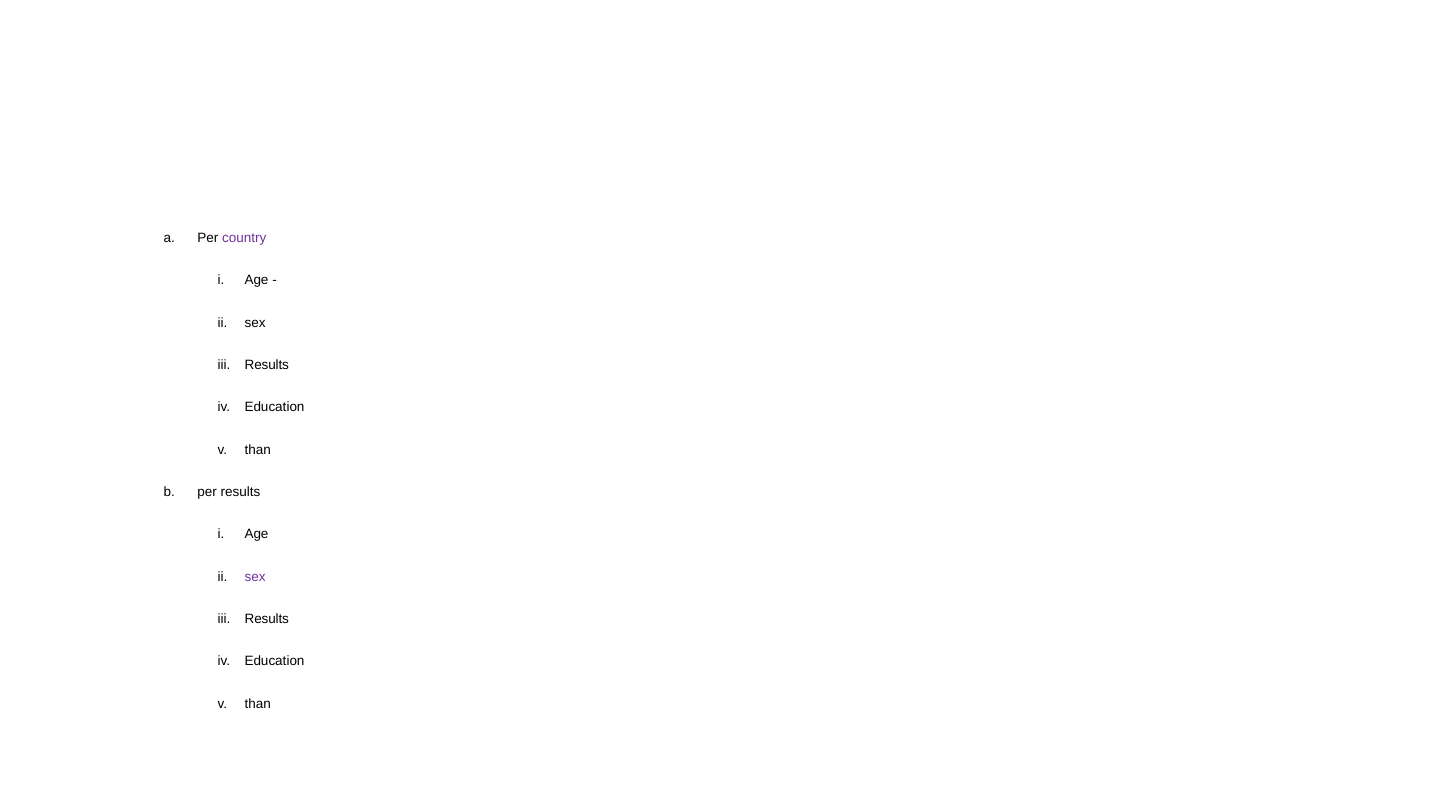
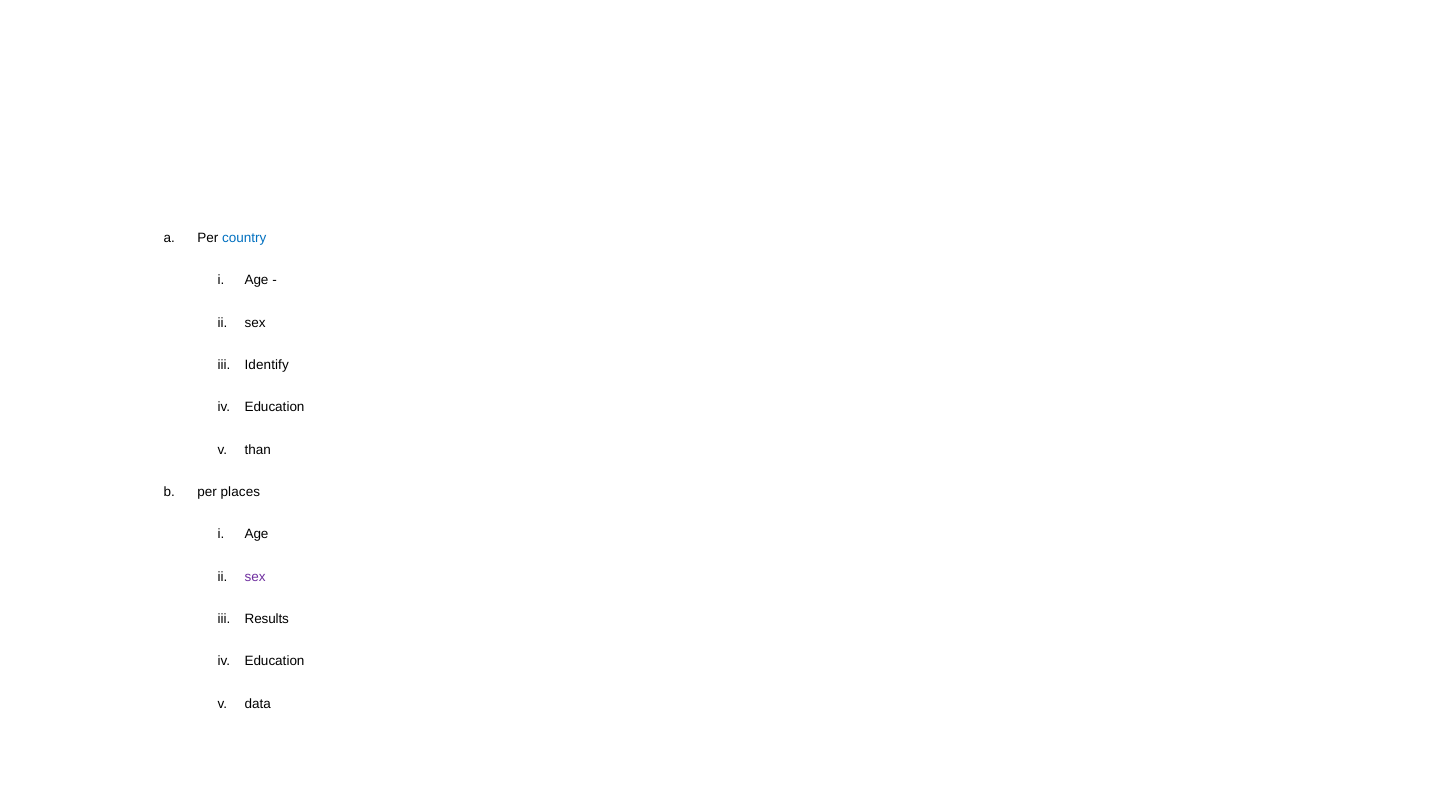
country colour: purple -> blue
Results at (267, 365): Results -> Identify
per results: results -> places
than at (258, 704): than -> data
